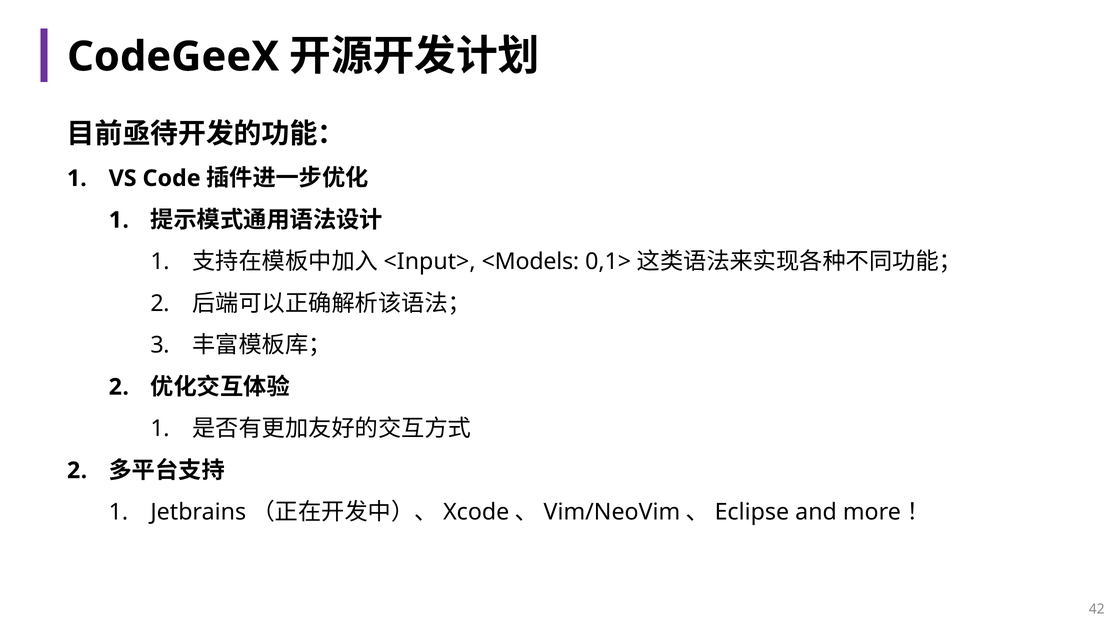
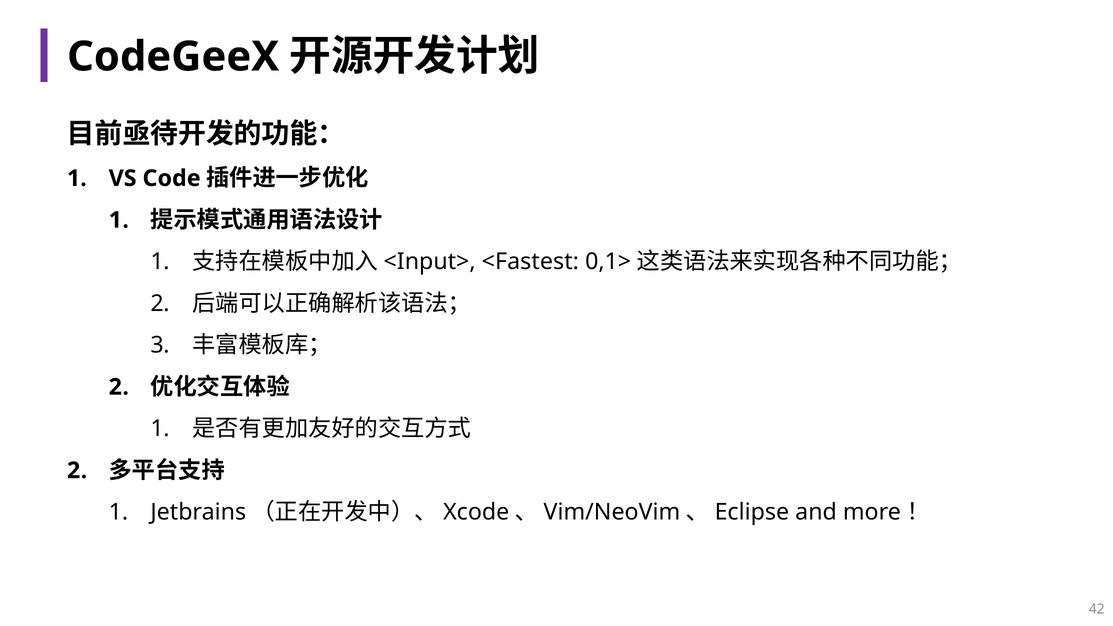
<Models: <Models -> <Fastest
